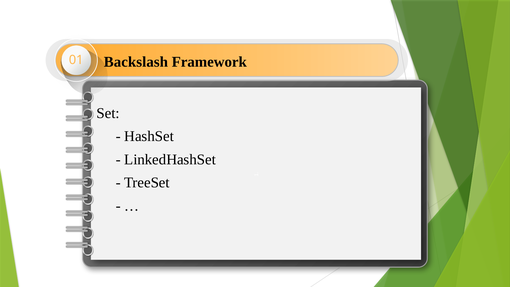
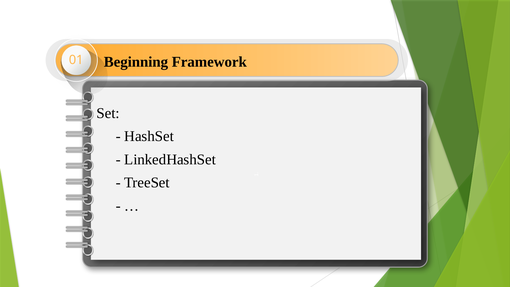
Backslash: Backslash -> Beginning
